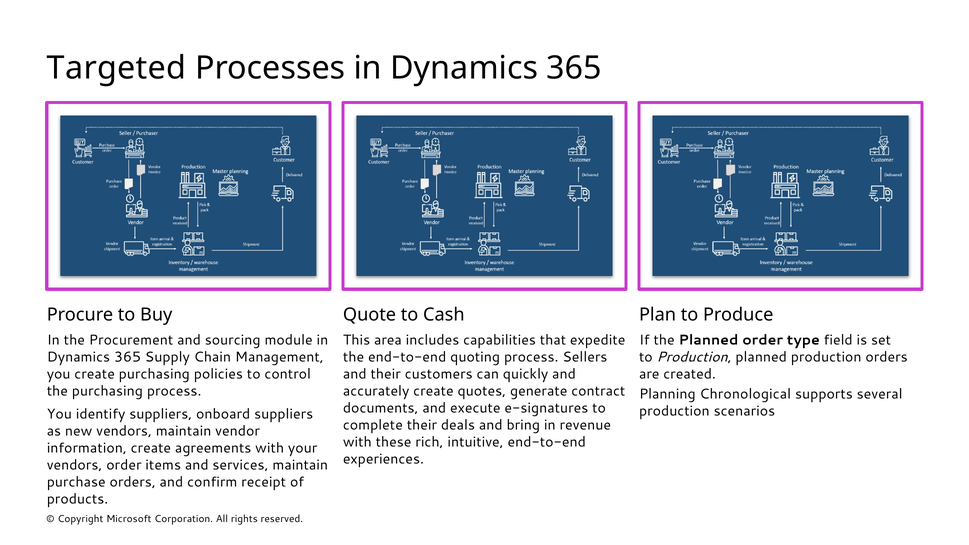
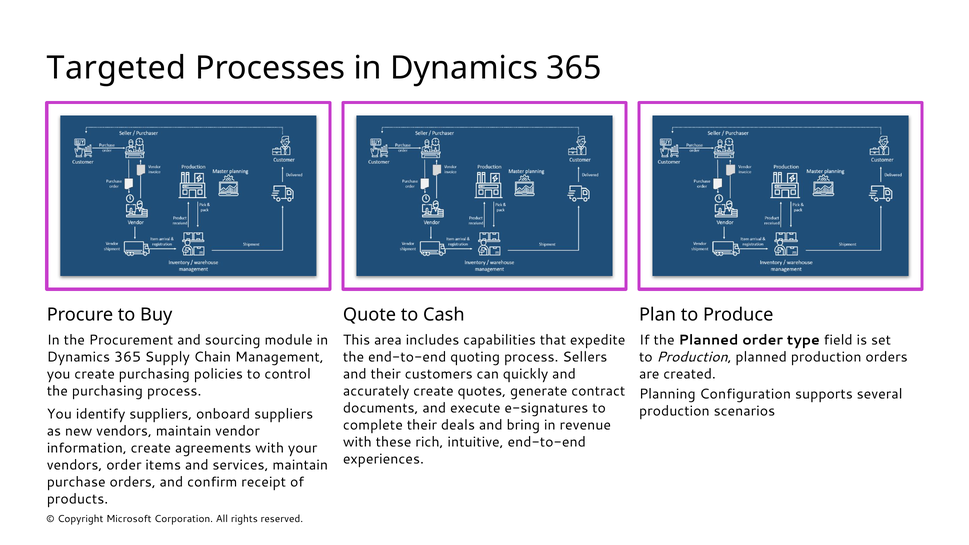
Chronological: Chronological -> Configuration
